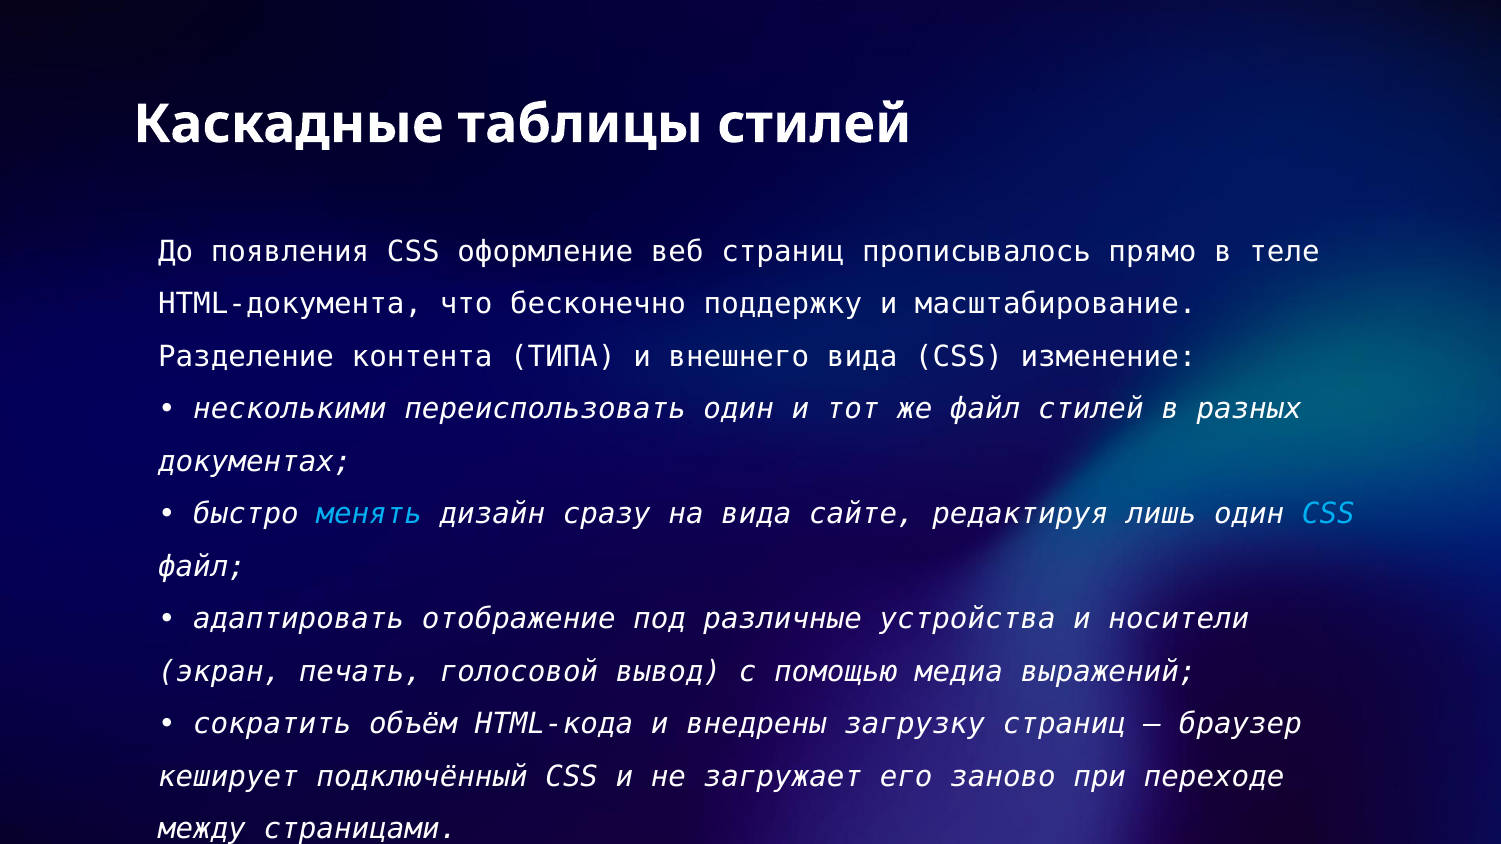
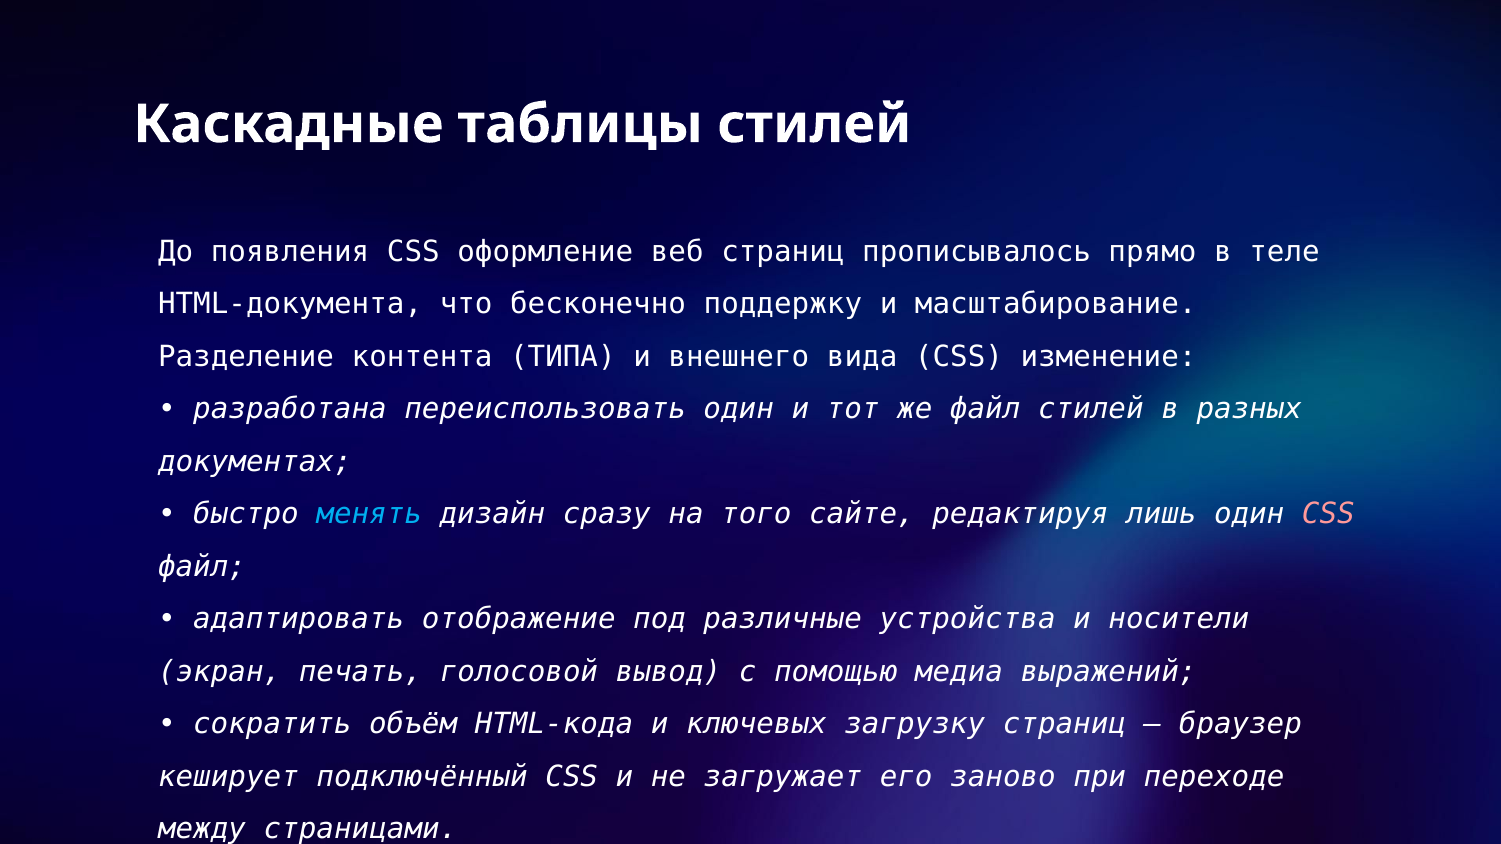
несколькими: несколькими -> разработана
на вида: вида -> того
CSS at (1328, 514) colour: light blue -> pink
внедрены: внедрены -> ключевых
